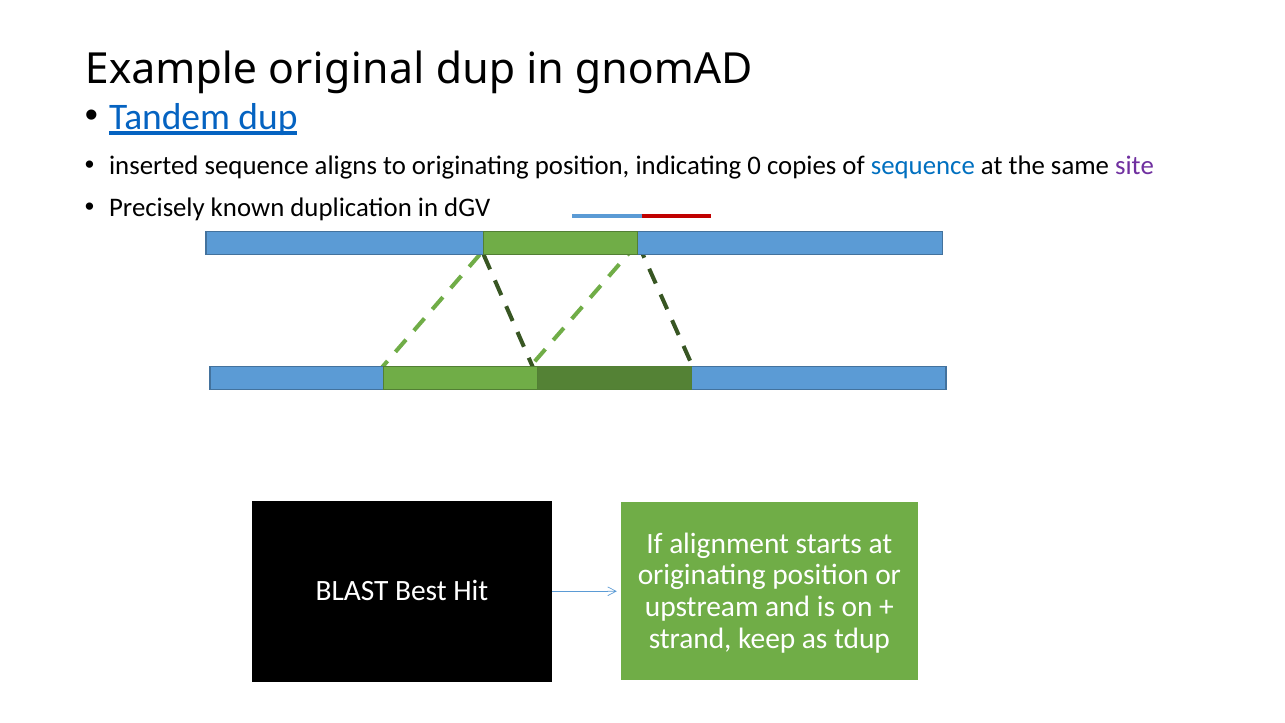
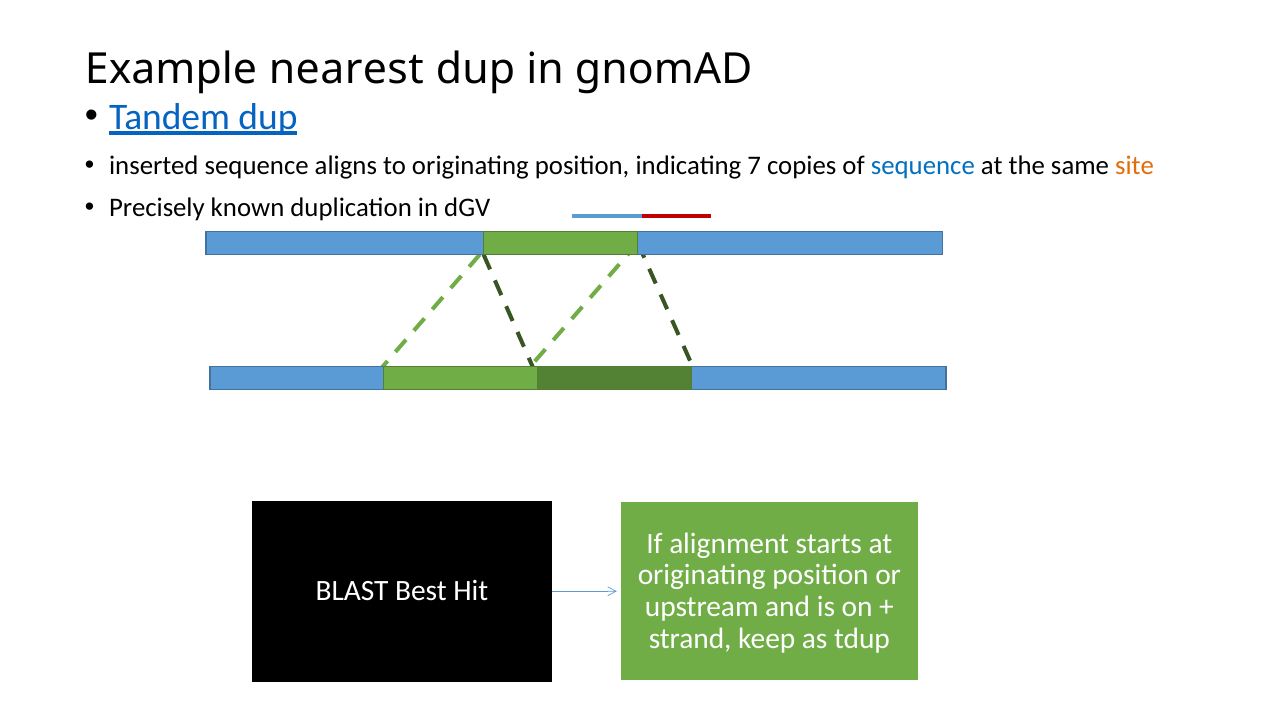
original: original -> nearest
0: 0 -> 7
site colour: purple -> orange
